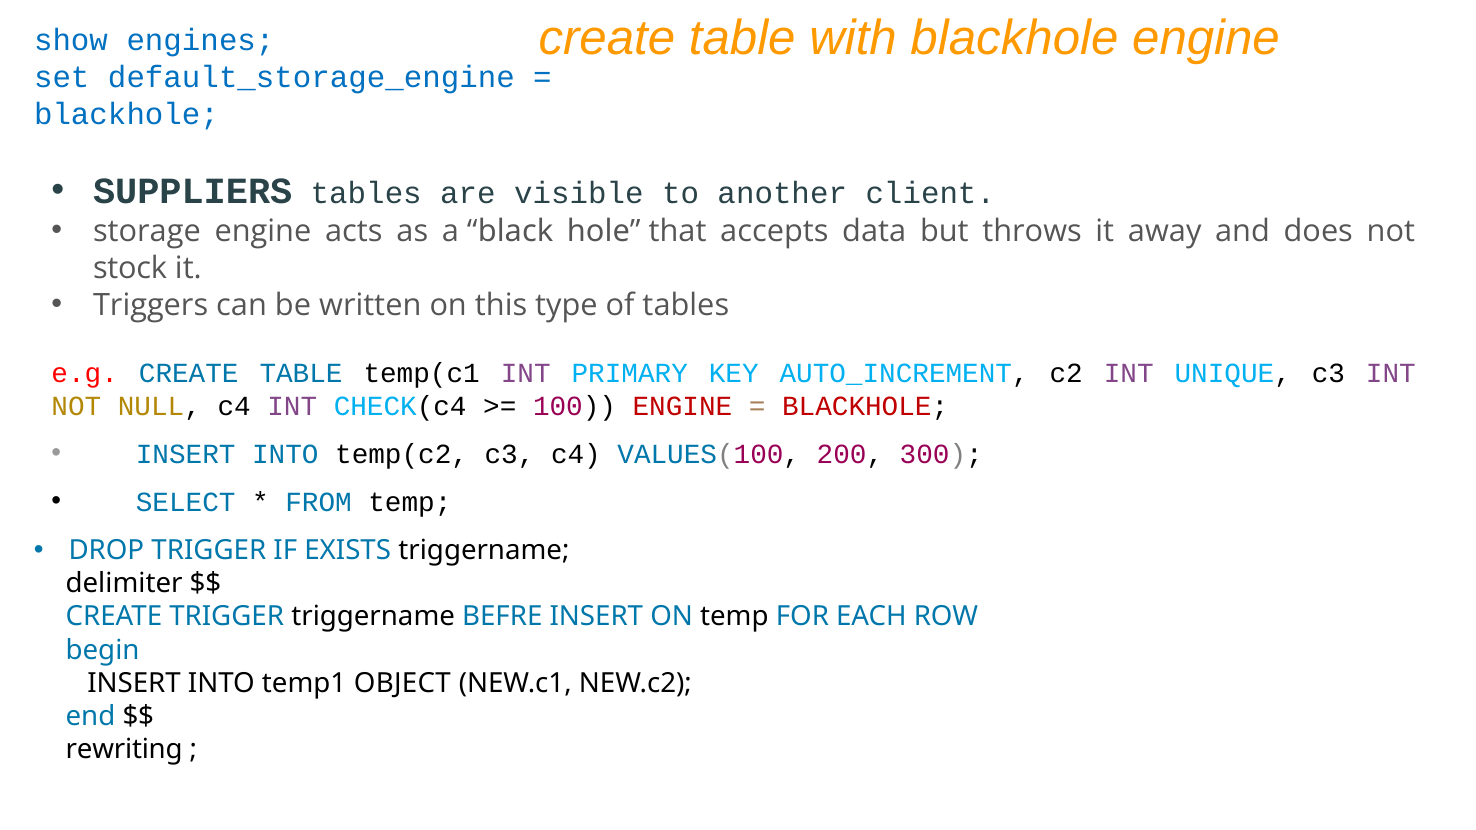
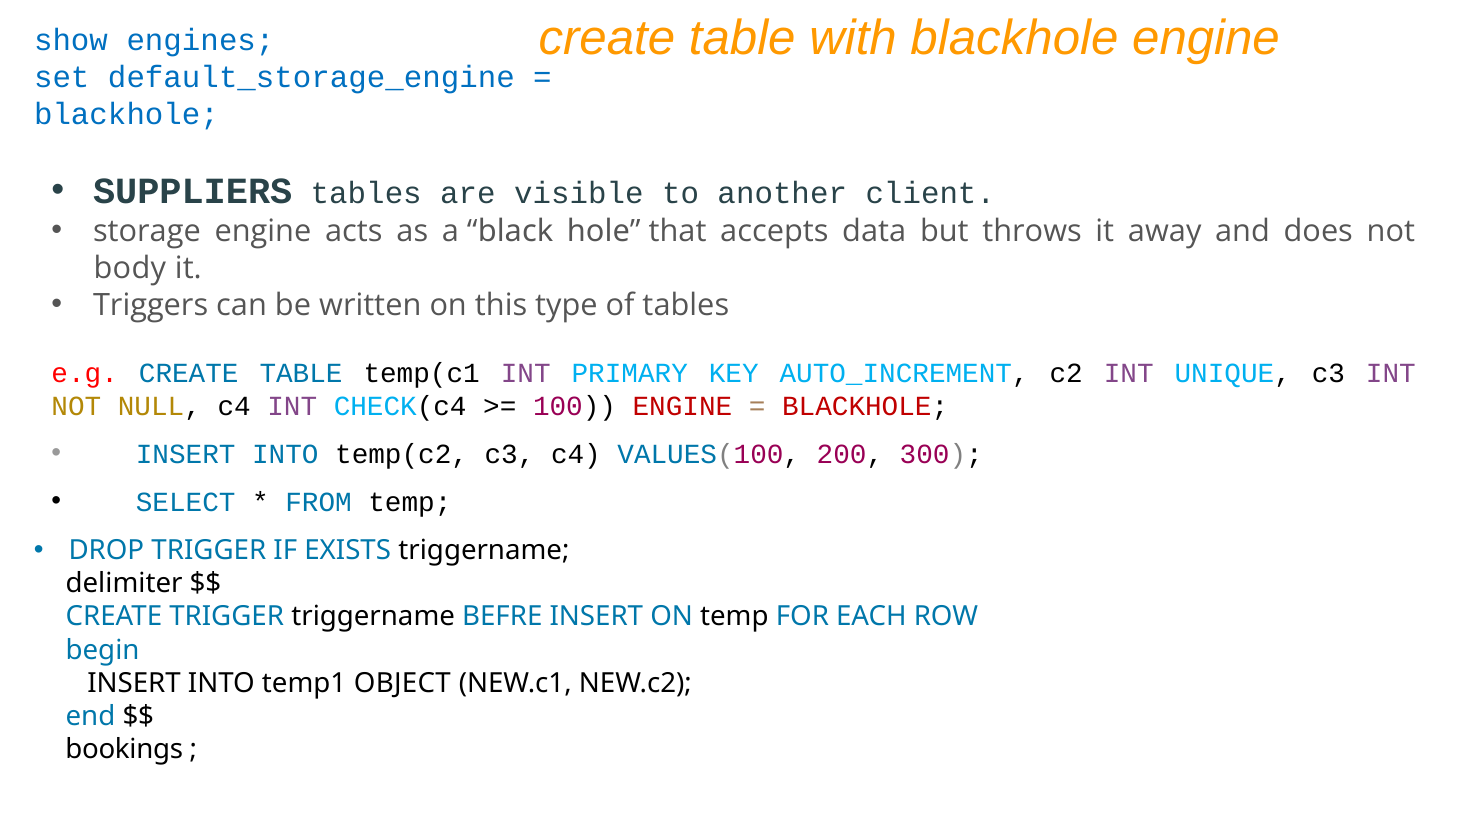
stock: stock -> body
rewriting: rewriting -> bookings
